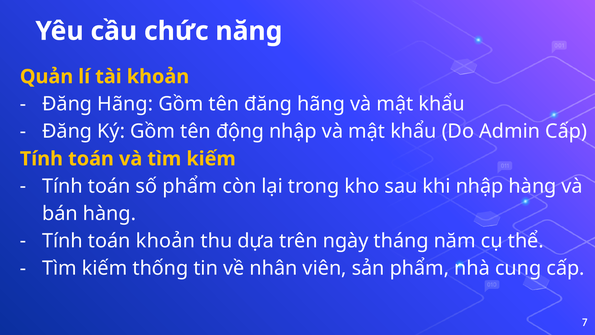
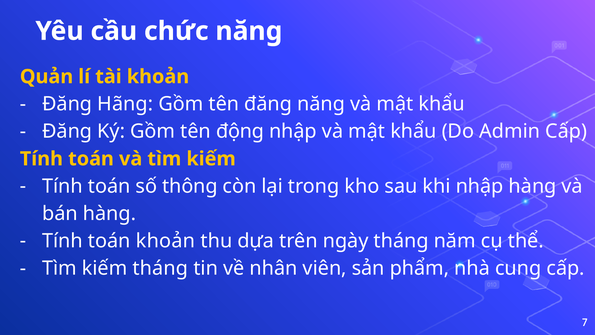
tên đăng hãng: hãng -> năng
số phẩm: phẩm -> thông
kiếm thống: thống -> tháng
